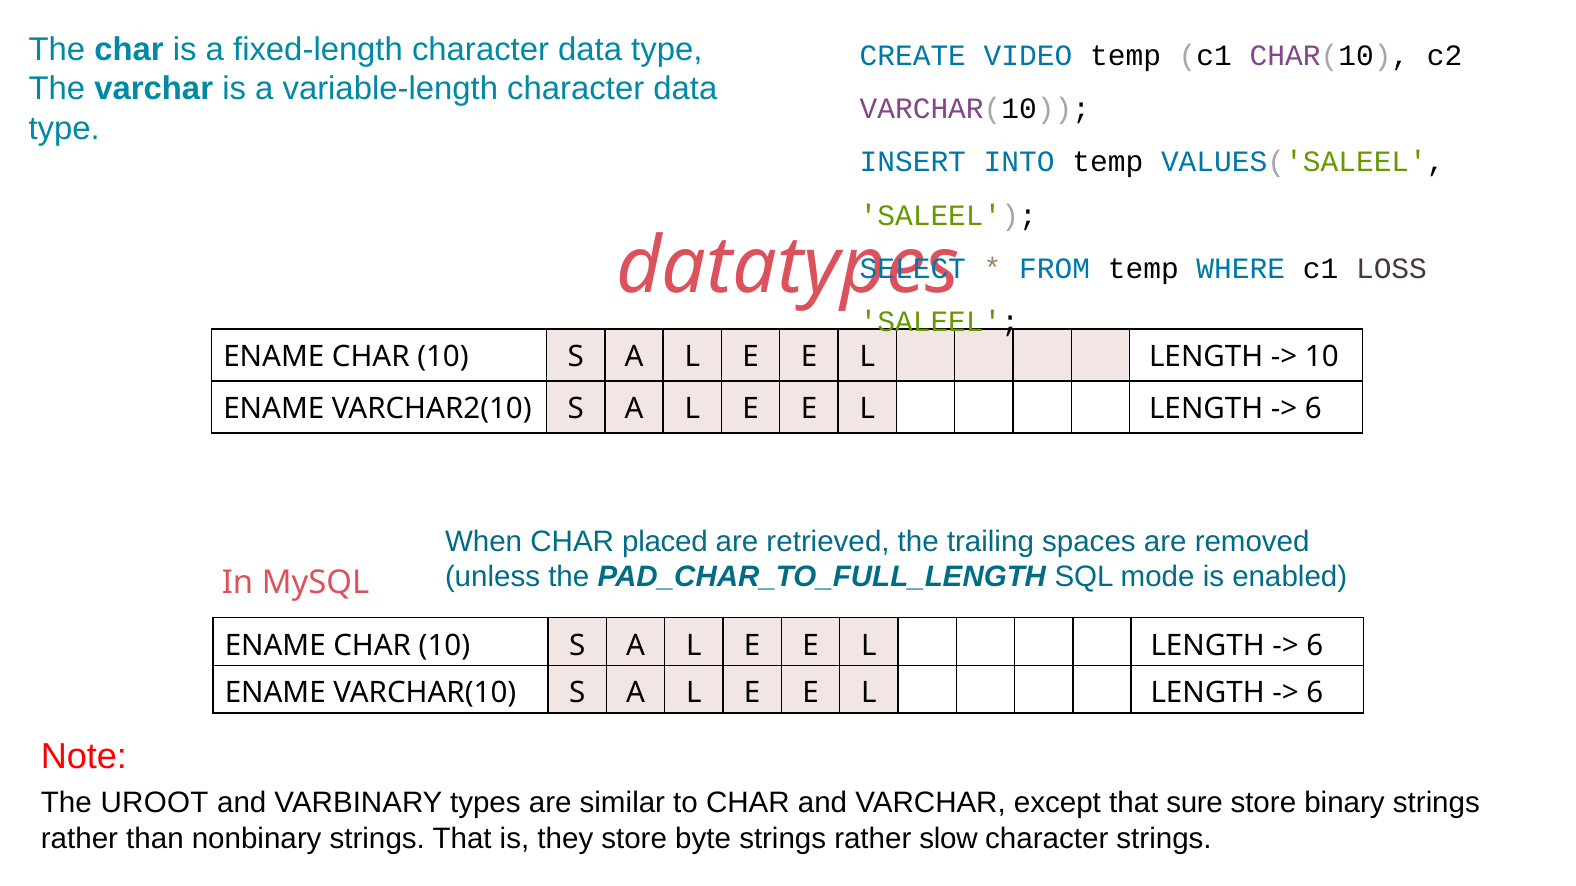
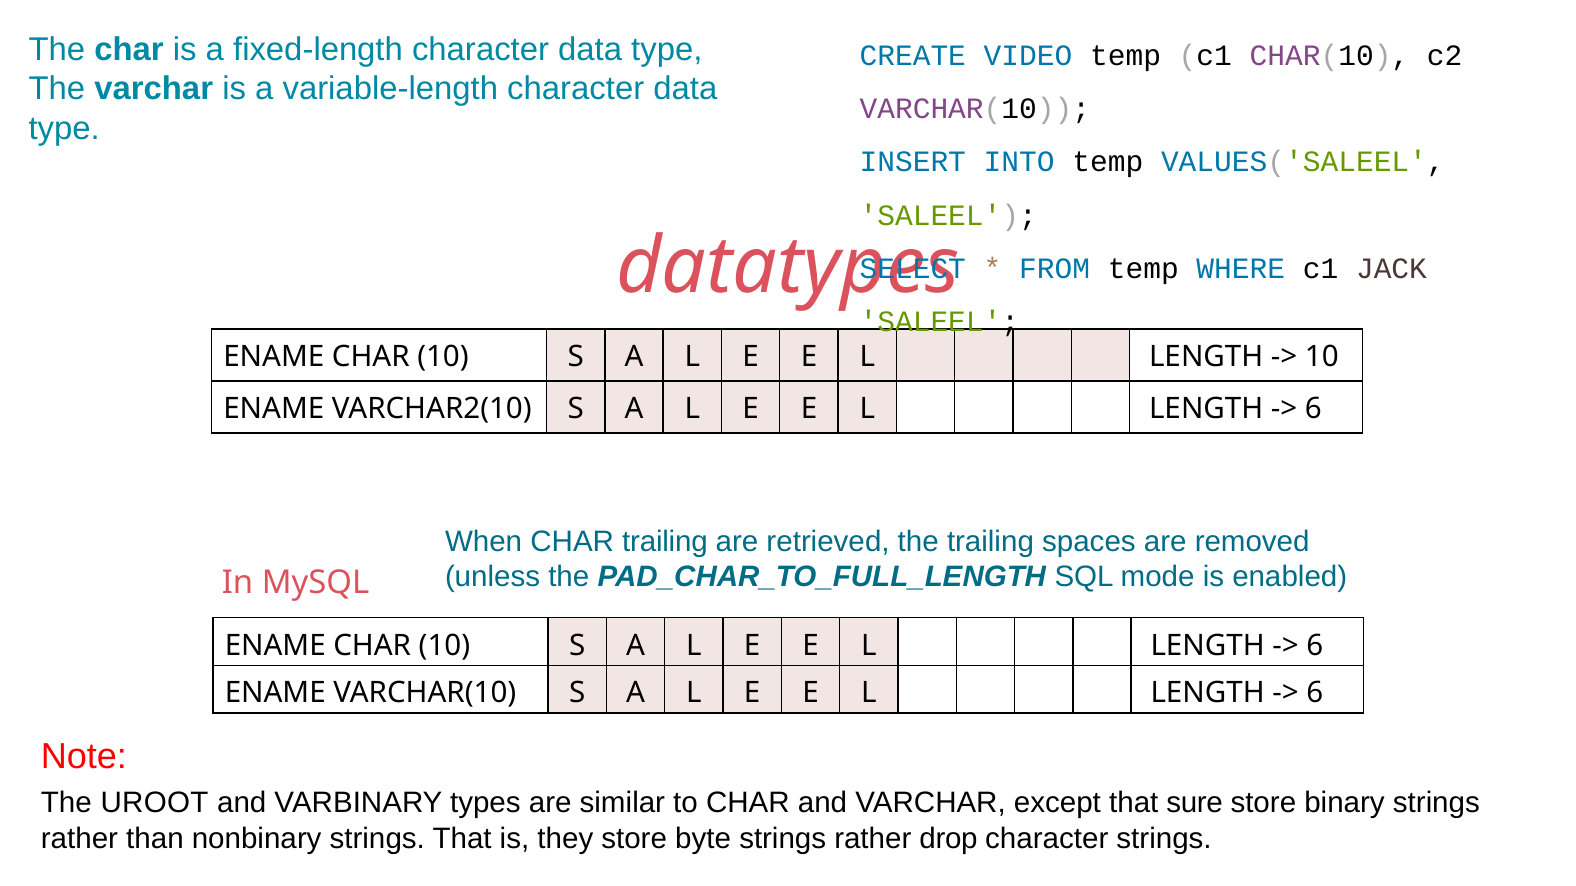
LOSS: LOSS -> JACK
CHAR placed: placed -> trailing
slow: slow -> drop
